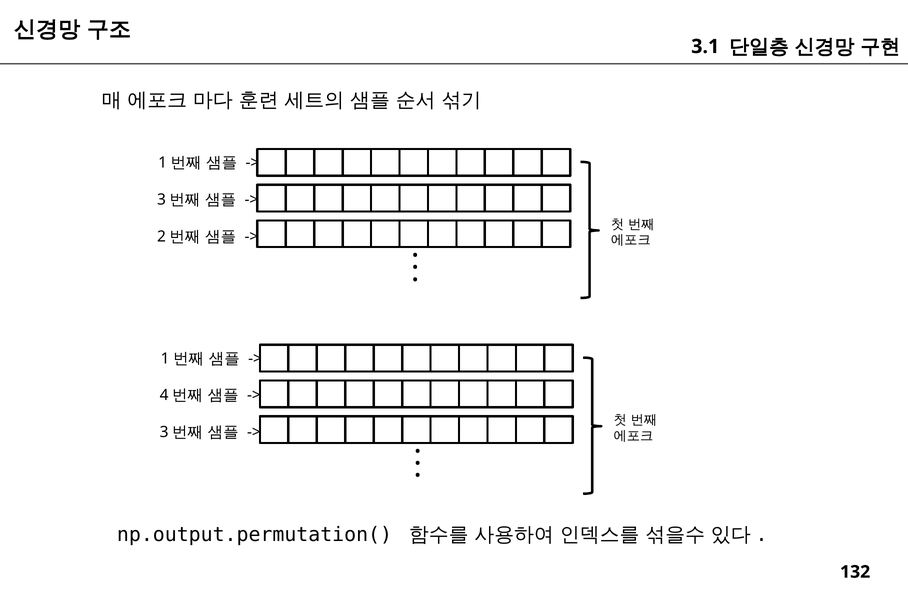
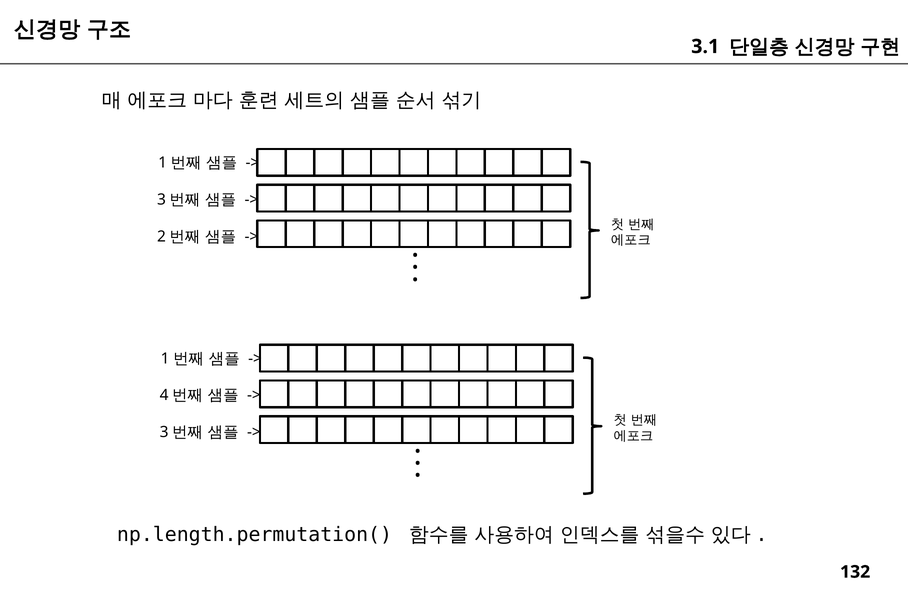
np.output.permutation(: np.output.permutation( -> np.length.permutation(
